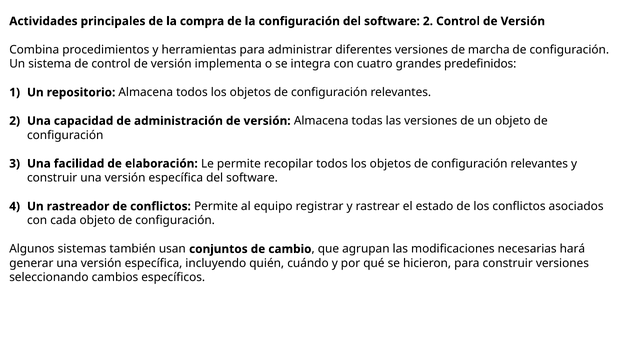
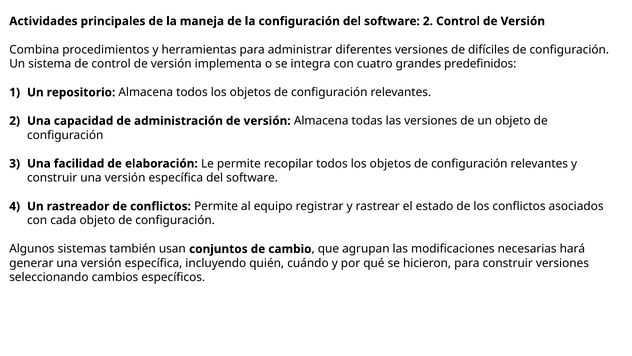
compra: compra -> maneja
marcha: marcha -> difíciles
